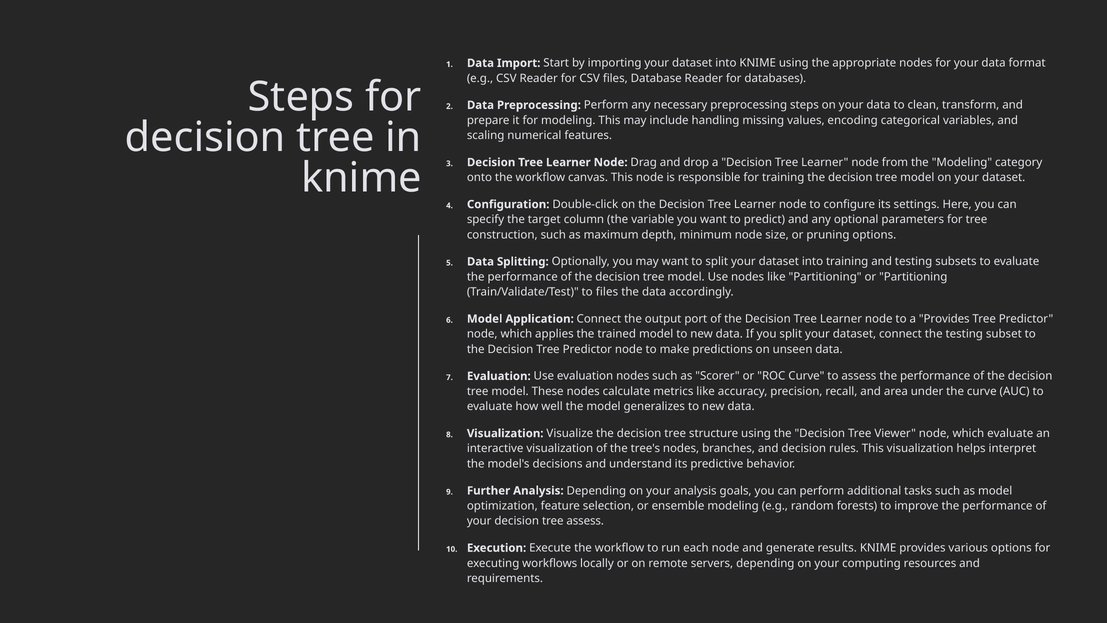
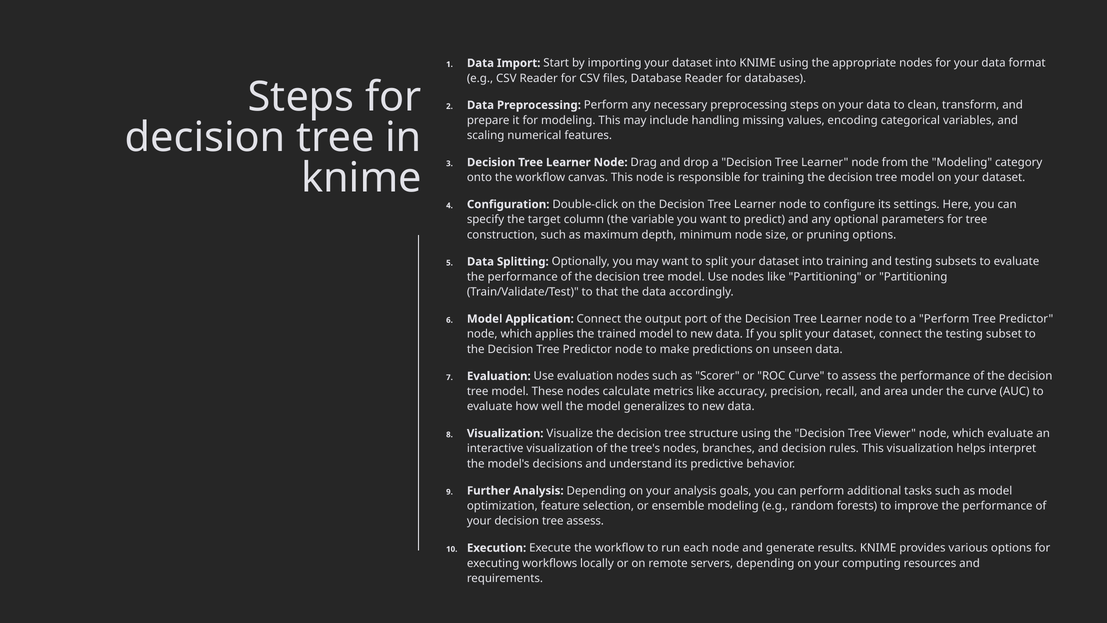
to files: files -> that
a Provides: Provides -> Perform
